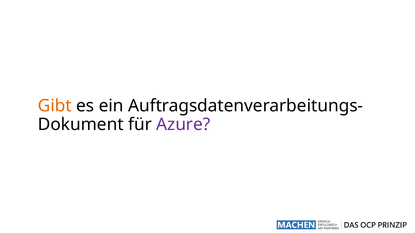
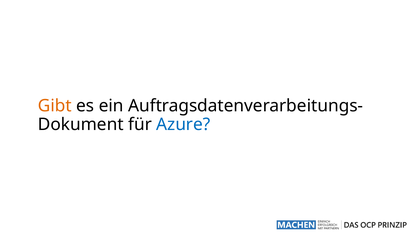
Azure colour: purple -> blue
